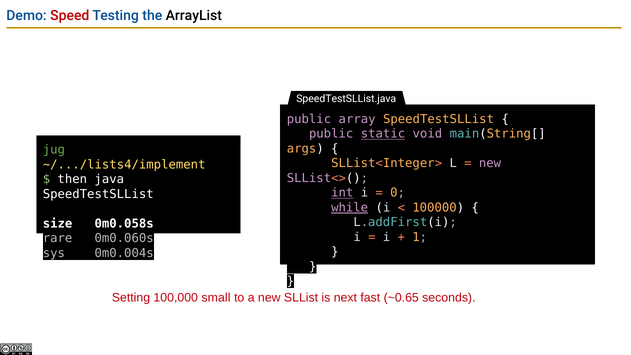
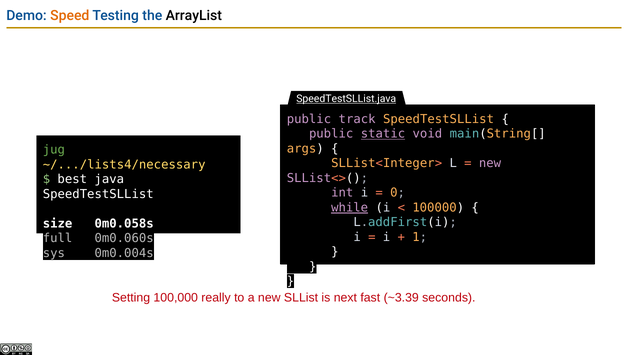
Speed colour: red -> orange
SpeedTestSLList.java underline: none -> present
array: array -> track
~/.../lists4/implement: ~/.../lists4/implement -> ~/.../lists4/necessary
then: then -> best
int underline: present -> none
rare: rare -> full
small: small -> really
~0.65: ~0.65 -> ~3.39
